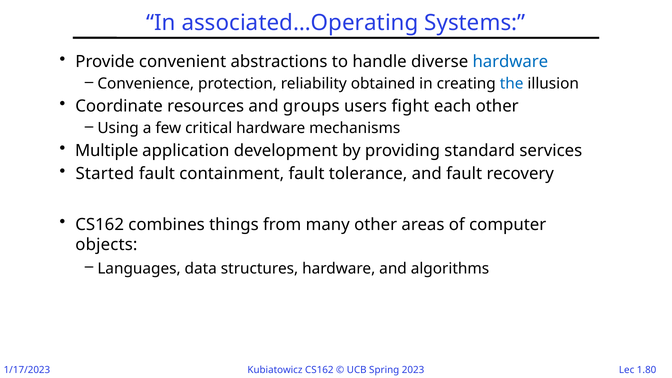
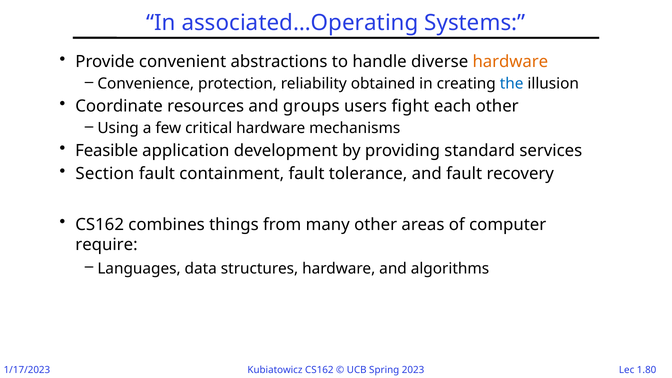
hardware at (510, 62) colour: blue -> orange
Multiple: Multiple -> Feasible
Started: Started -> Section
objects: objects -> require
